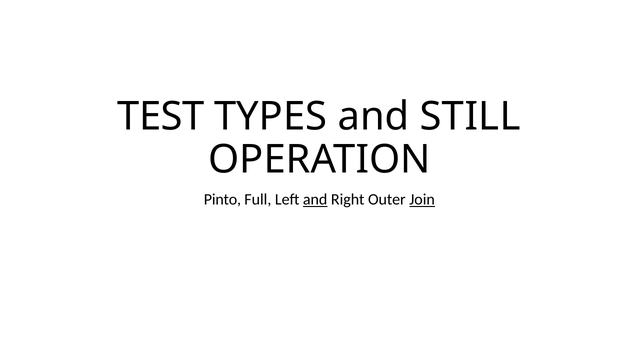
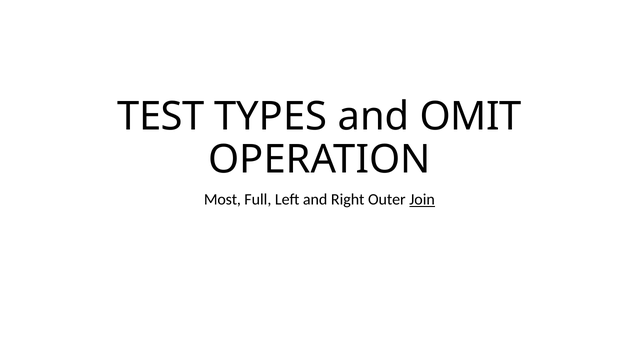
STILL: STILL -> OMIT
Pinto: Pinto -> Most
and at (315, 200) underline: present -> none
